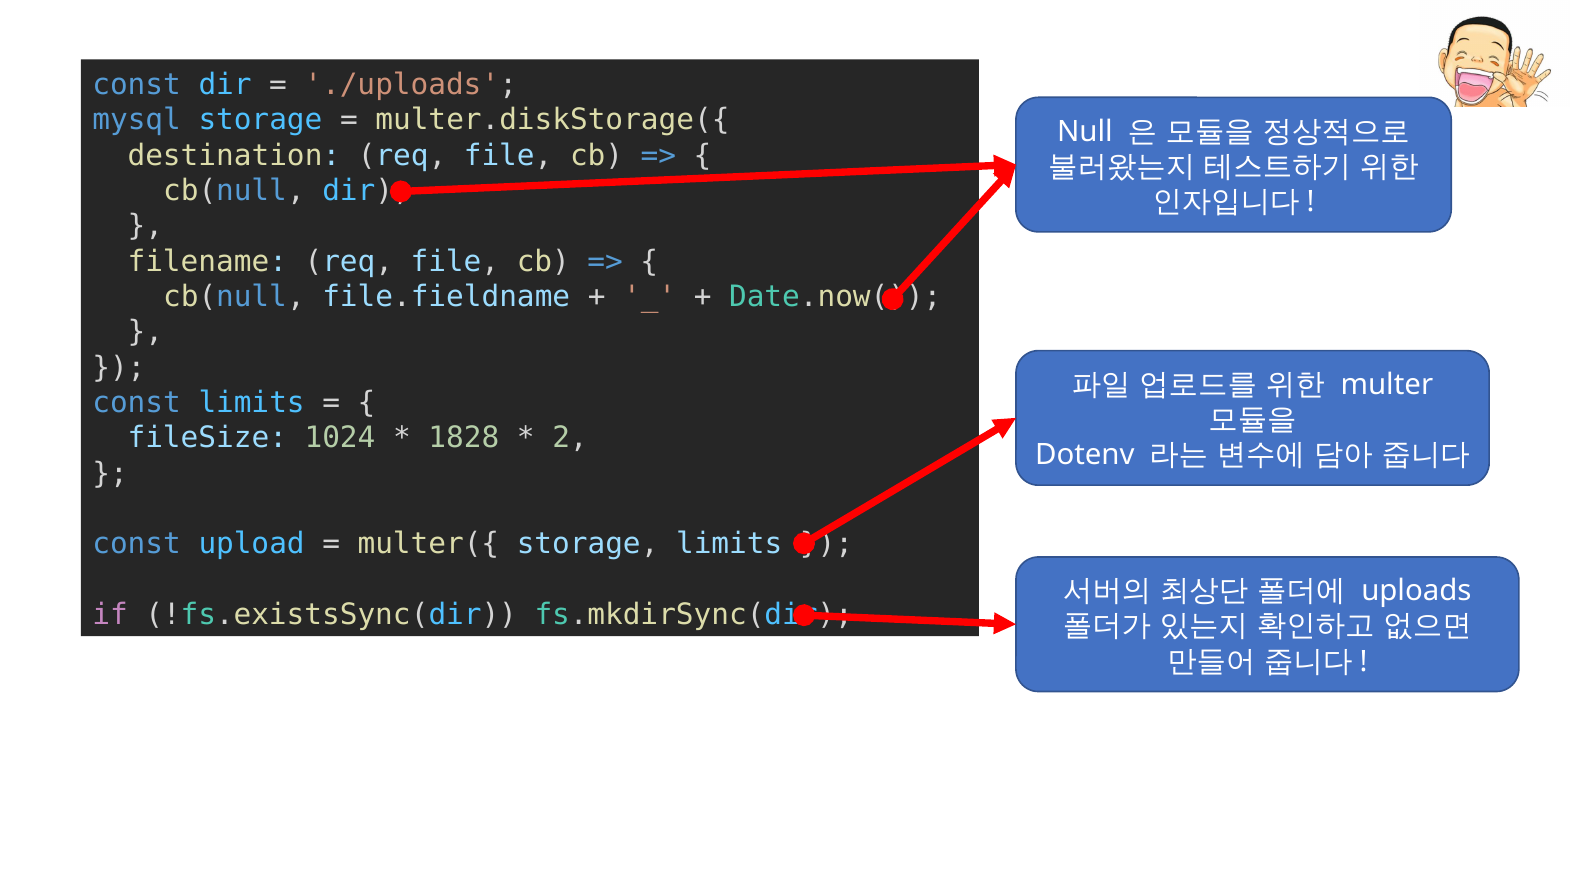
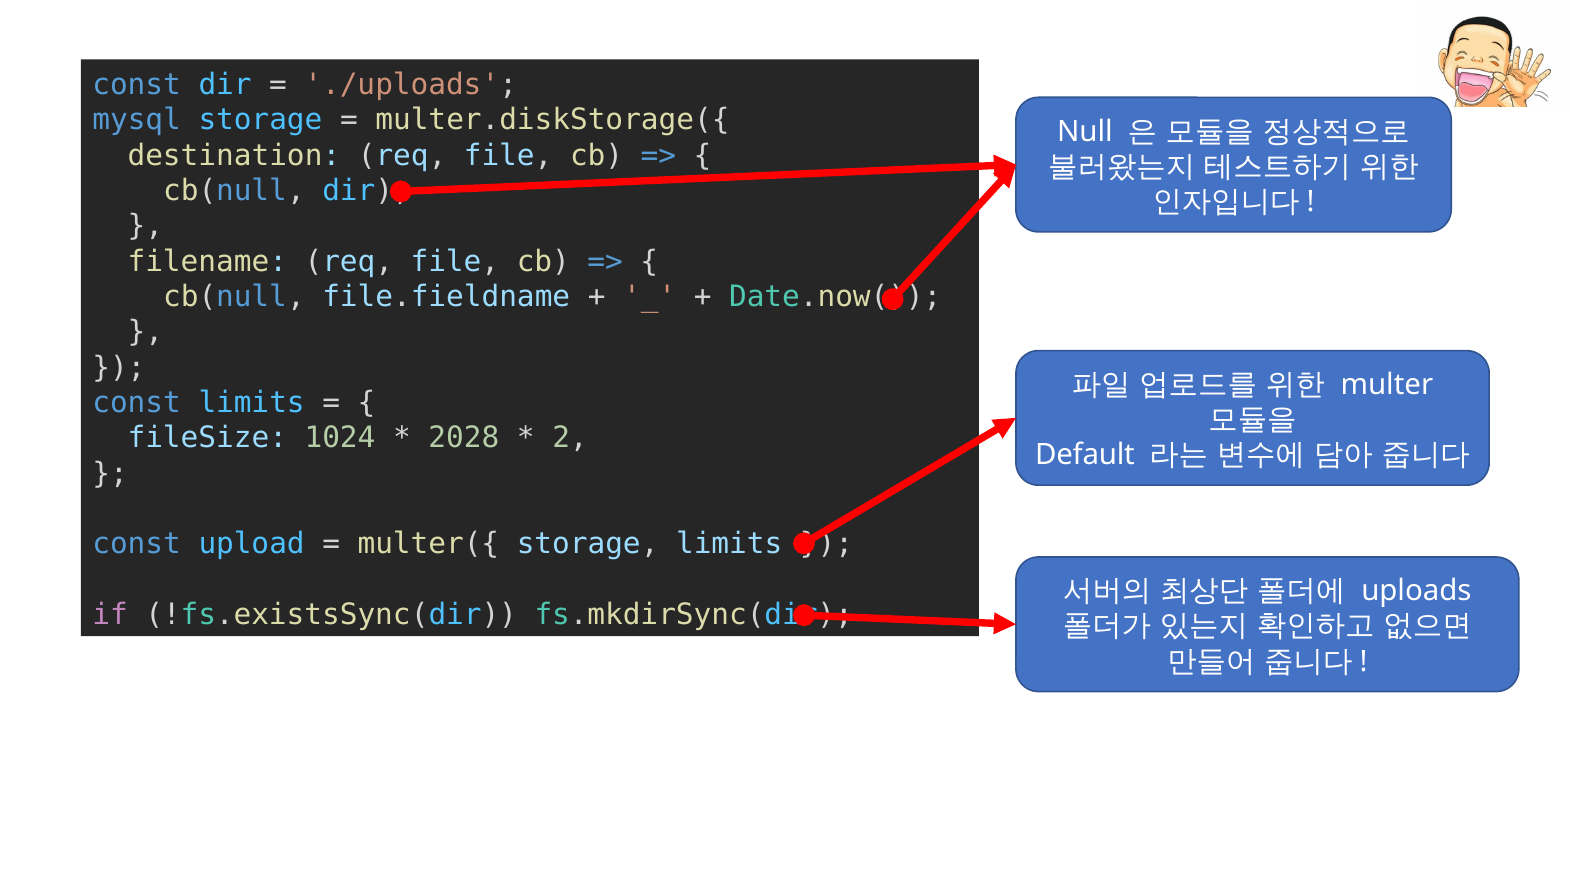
1828: 1828 -> 2028
Dotenv: Dotenv -> Default
